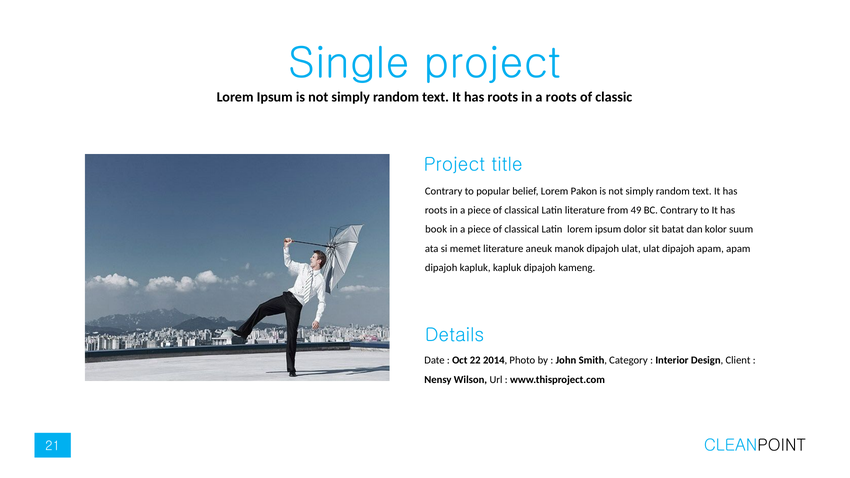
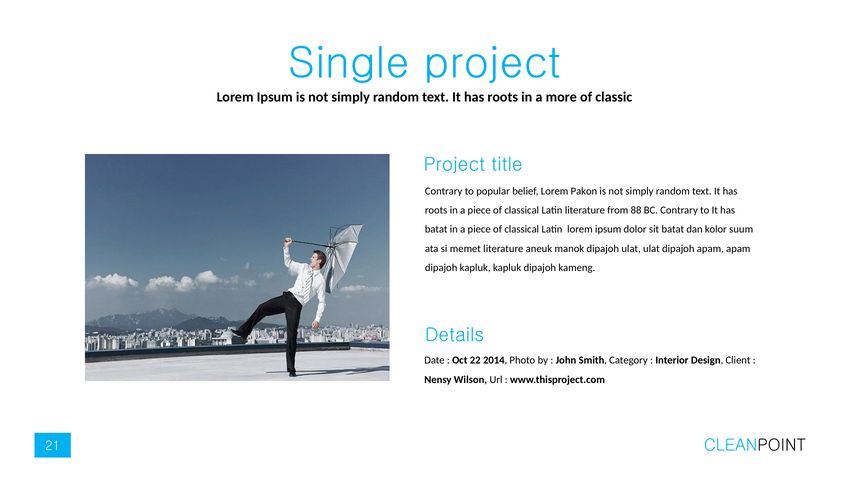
a roots: roots -> more
49: 49 -> 88
book at (436, 229): book -> batat
